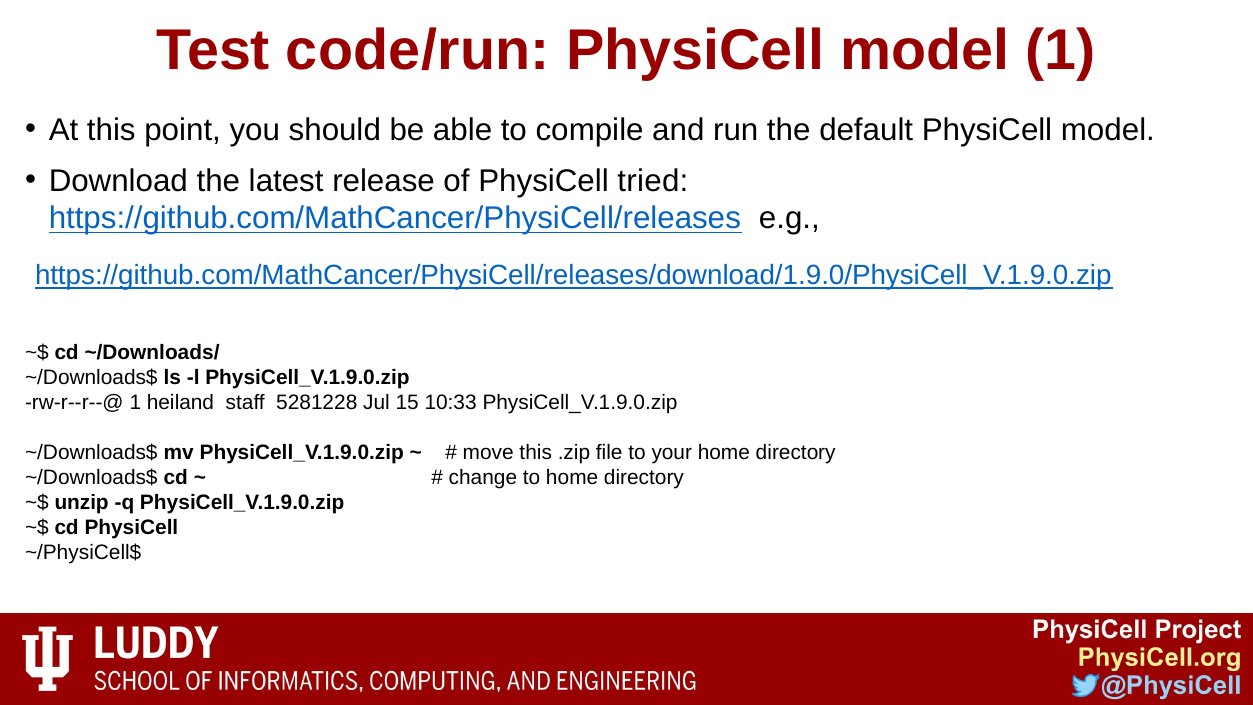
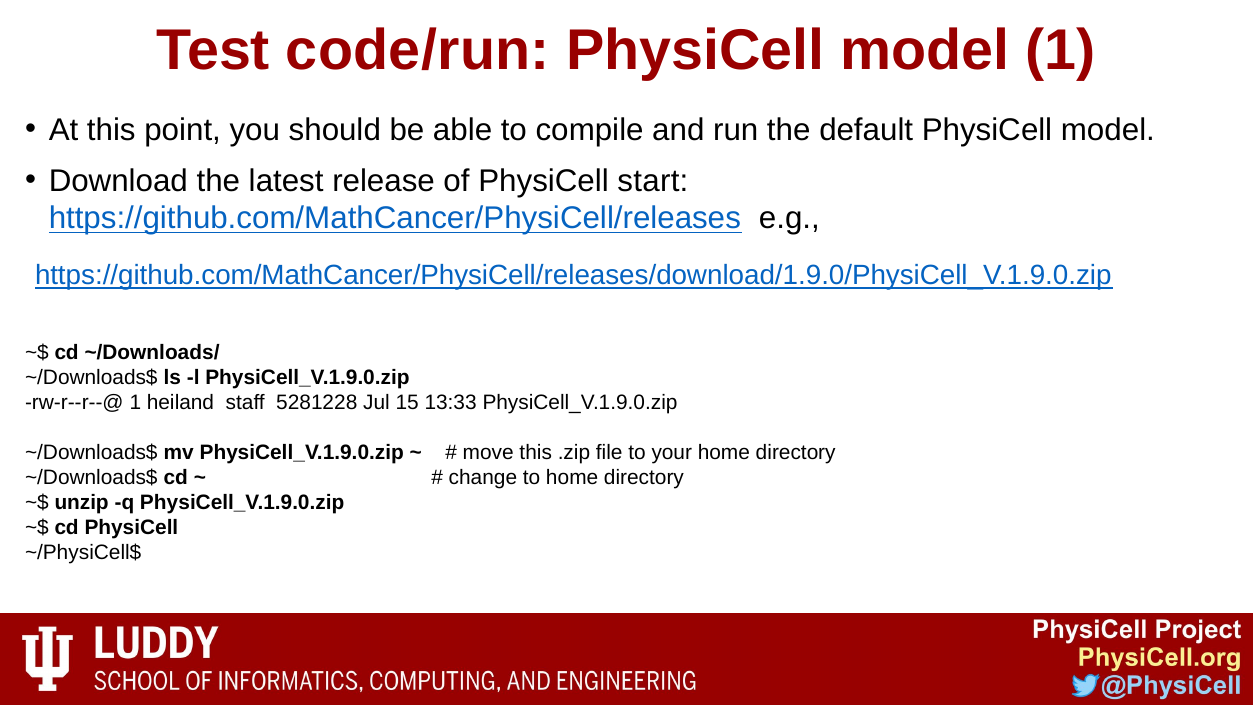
tried: tried -> start
10:33: 10:33 -> 13:33
